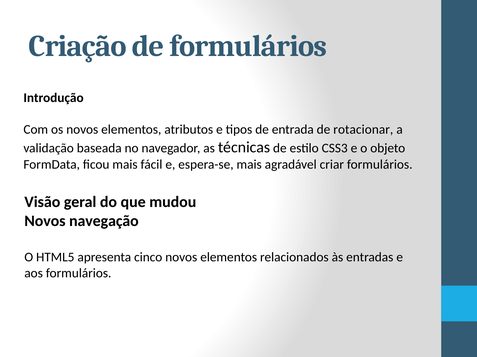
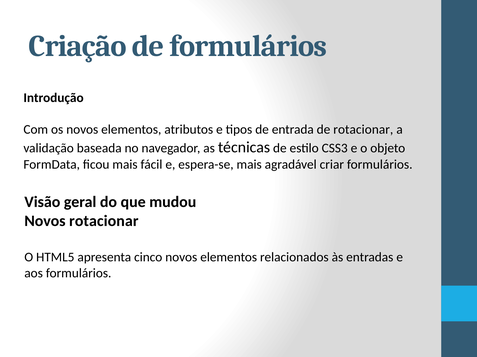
Novos navegação: navegação -> rotacionar
